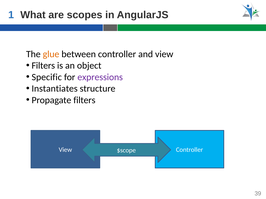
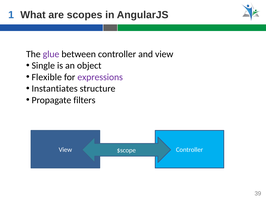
glue colour: orange -> purple
Filters at (43, 66): Filters -> Single
Specific: Specific -> Flexible
